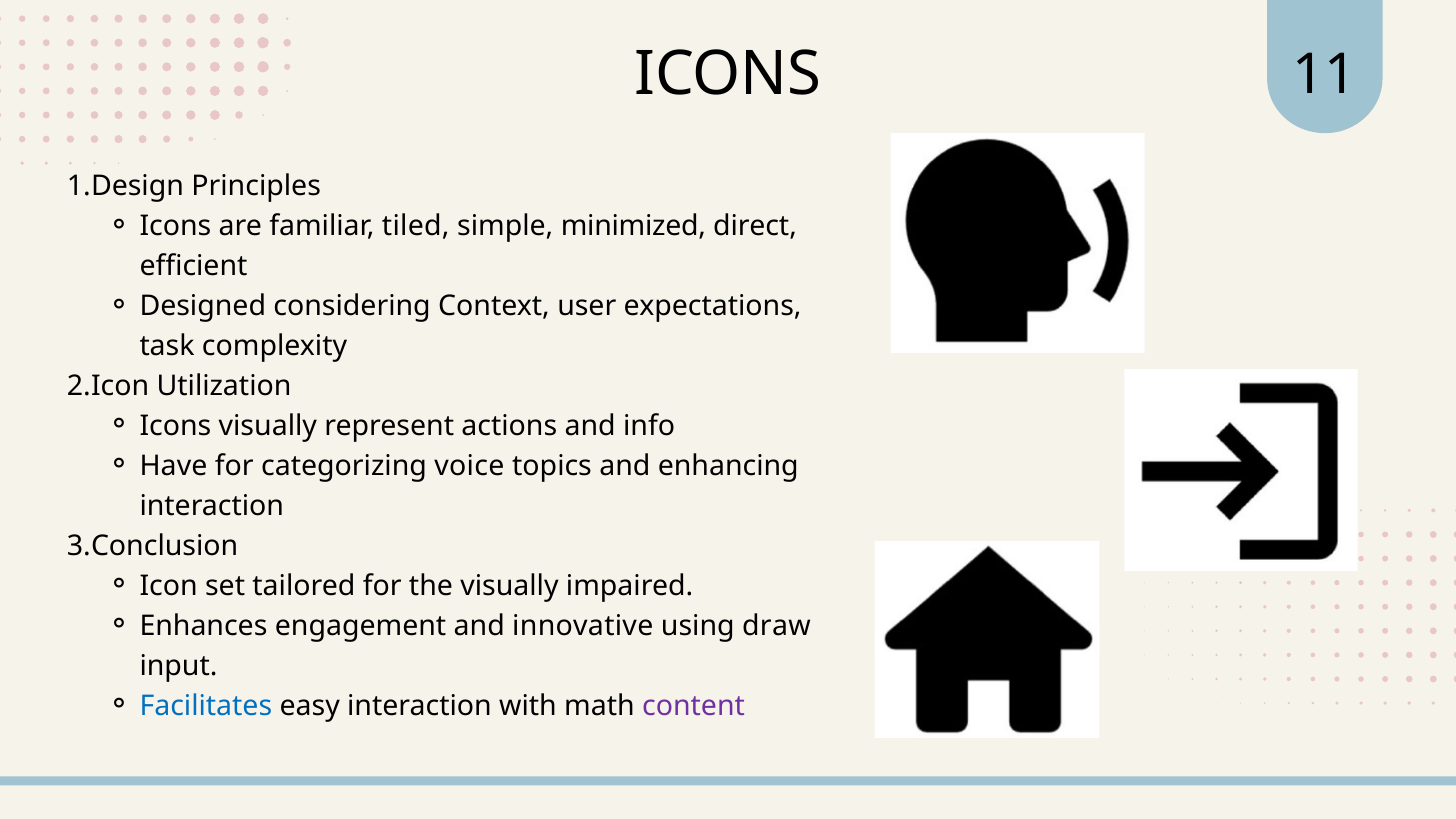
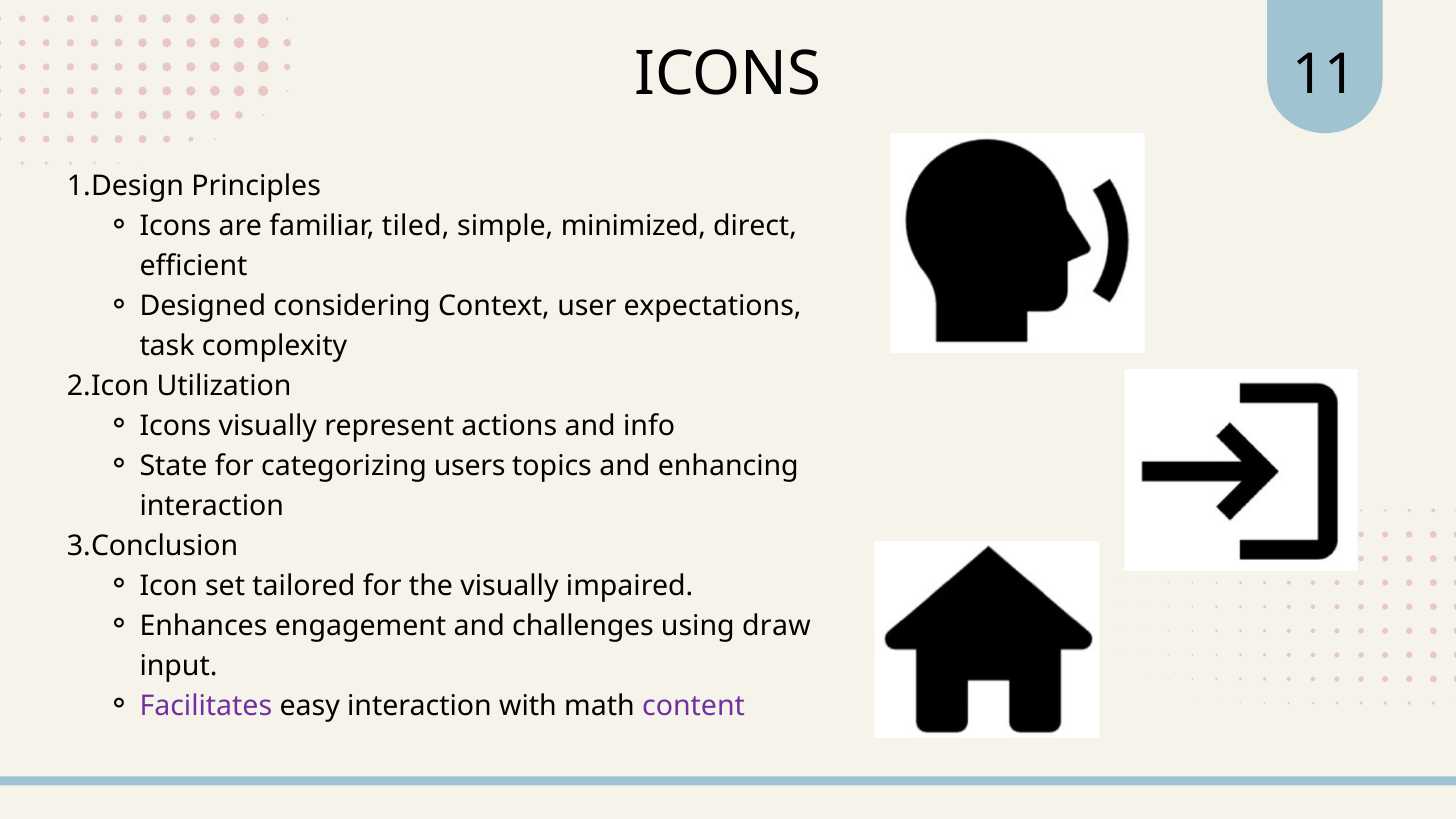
Have: Have -> State
voice: voice -> users
innovative: innovative -> challenges
Facilitates colour: blue -> purple
